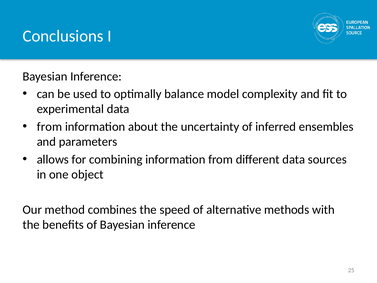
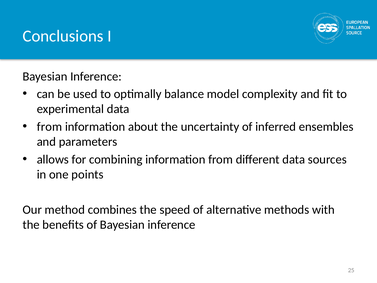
object: object -> points
